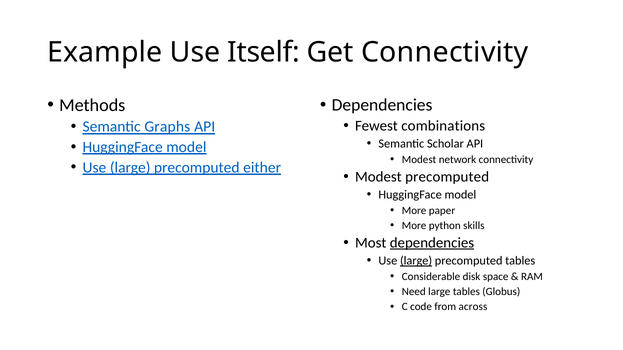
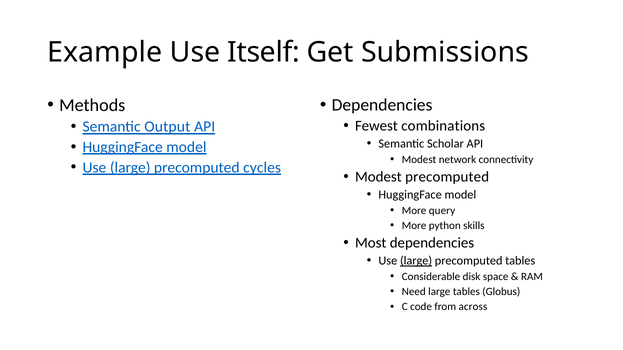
Get Connectivity: Connectivity -> Submissions
Graphs: Graphs -> Output
either: either -> cycles
paper: paper -> query
dependencies at (432, 243) underline: present -> none
